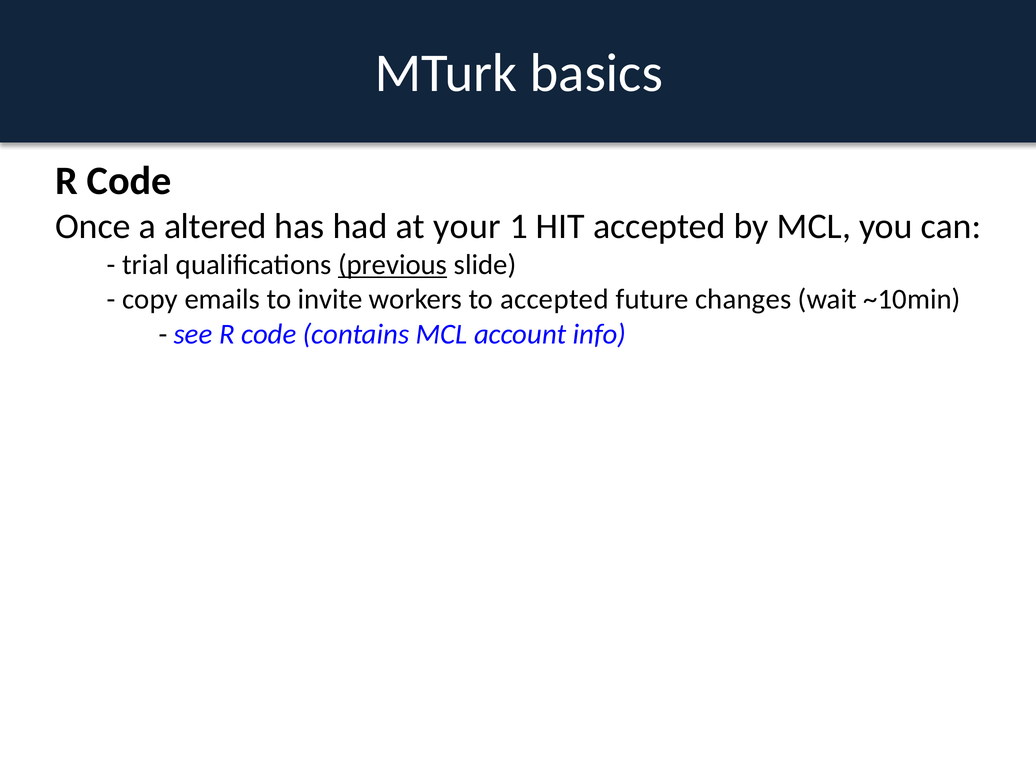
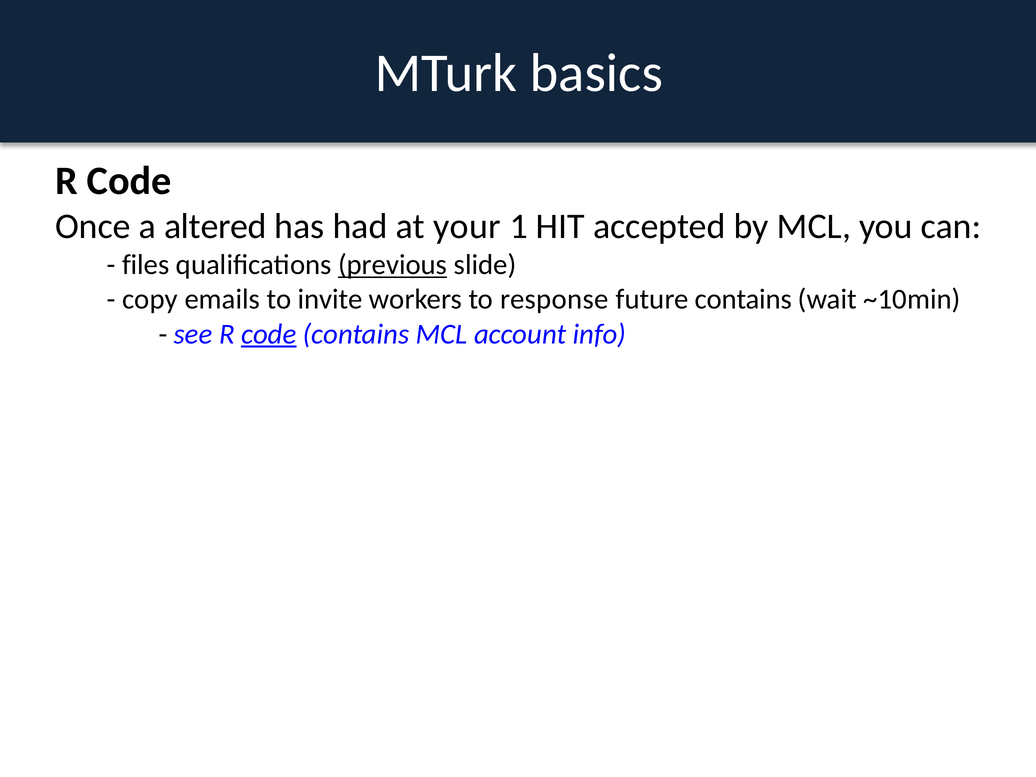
trial: trial -> files
to accepted: accepted -> response
future changes: changes -> contains
code at (269, 334) underline: none -> present
